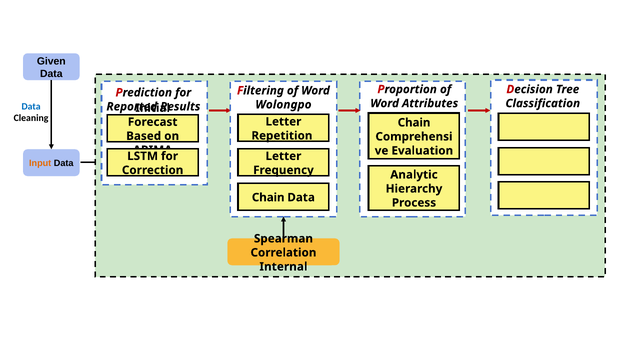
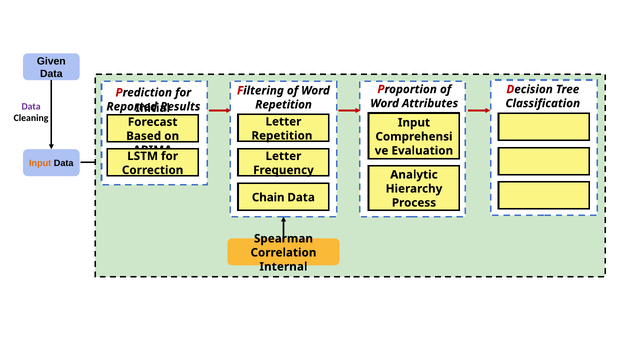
Data at (31, 106) colour: blue -> purple
Wolongpo at (283, 105): Wolongpo -> Repetition
Chain at (414, 123): Chain -> Input
